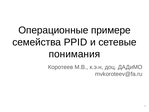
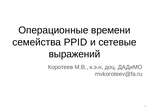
примере: примере -> времени
понимания: понимания -> выражений
